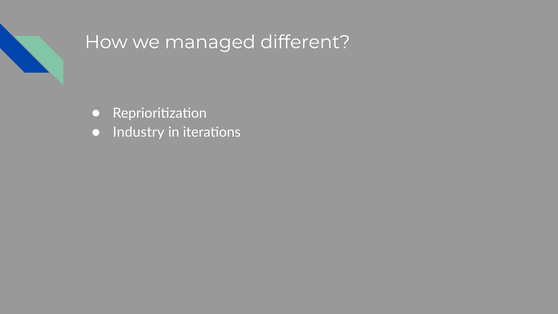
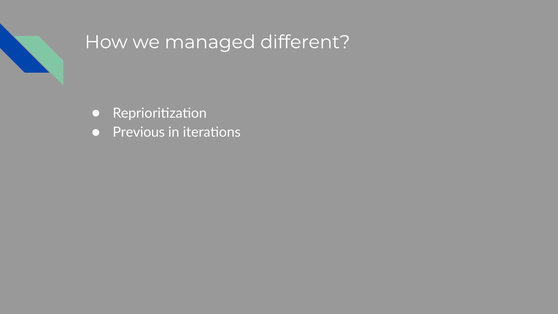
Industry: Industry -> Previous
